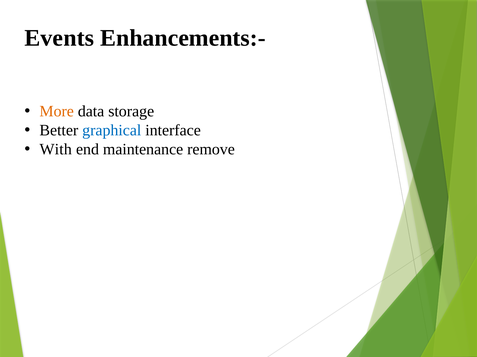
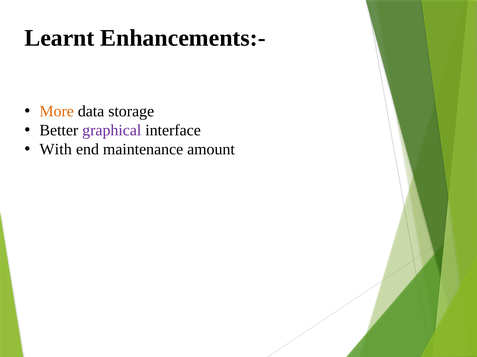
Events: Events -> Learnt
graphical colour: blue -> purple
remove: remove -> amount
